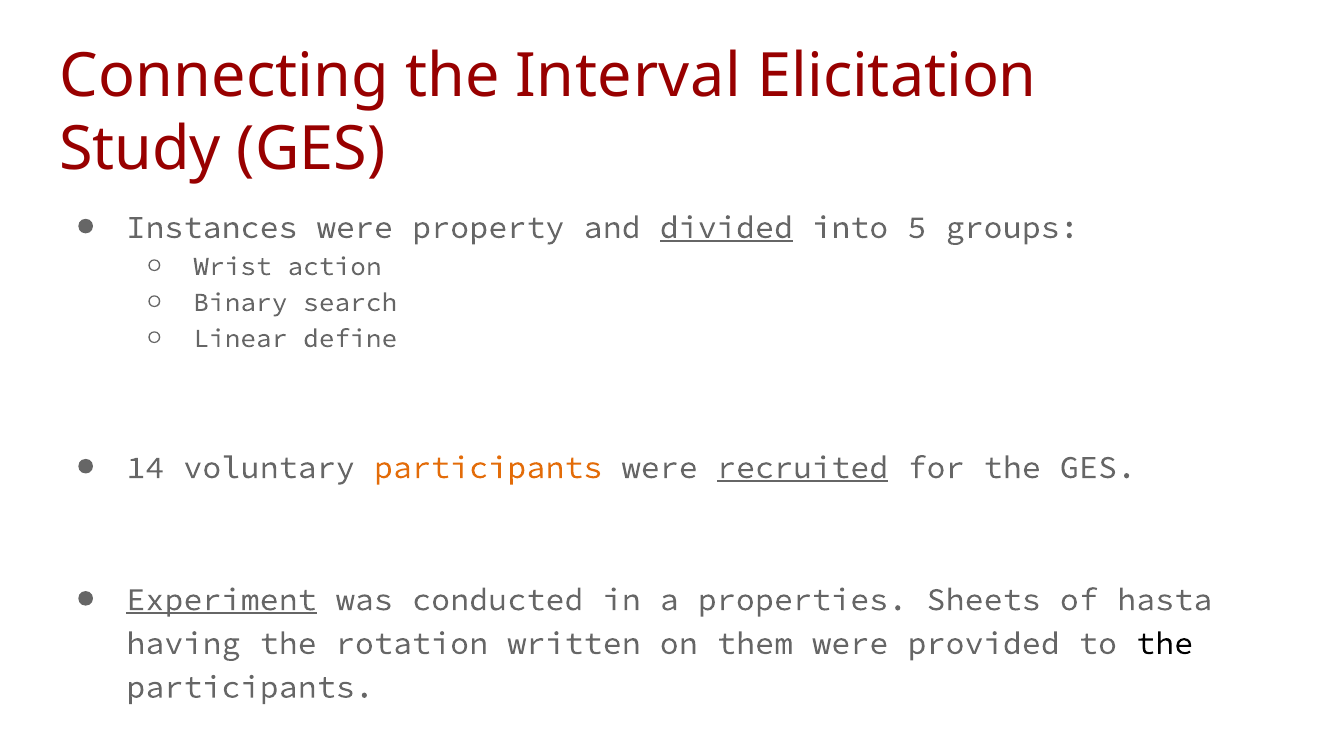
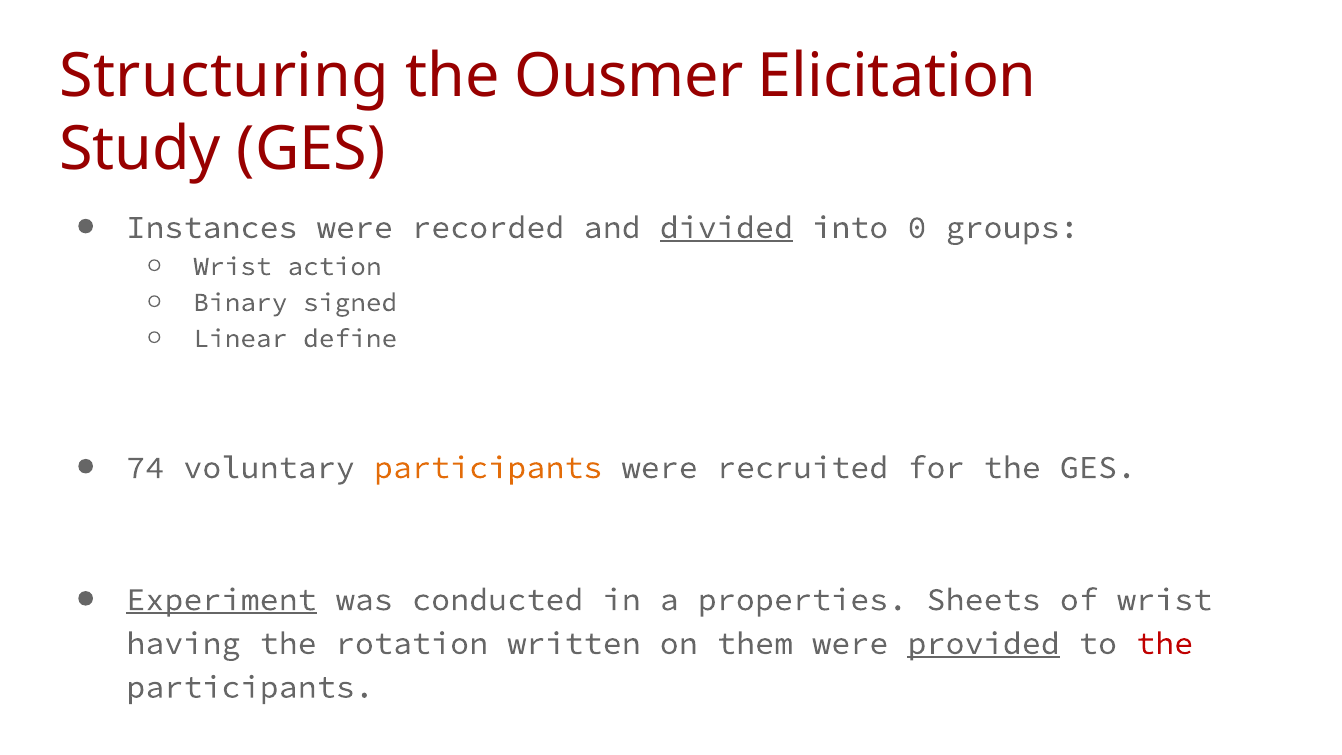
Connecting: Connecting -> Structuring
Interval: Interval -> Ousmer
property: property -> recorded
5: 5 -> 0
search: search -> signed
14: 14 -> 74
recruited underline: present -> none
of hasta: hasta -> wrist
provided underline: none -> present
the at (1165, 643) colour: black -> red
